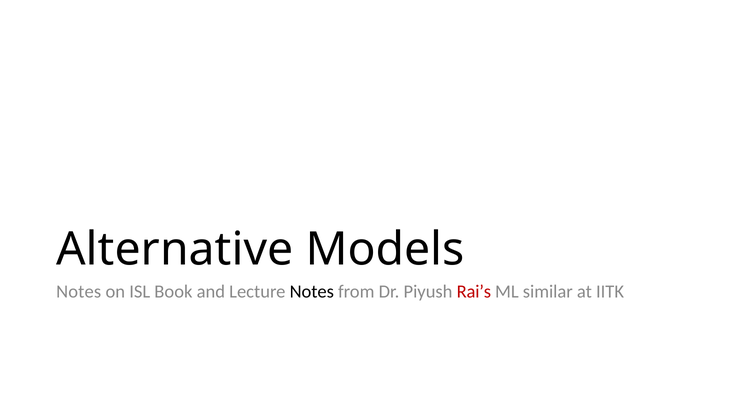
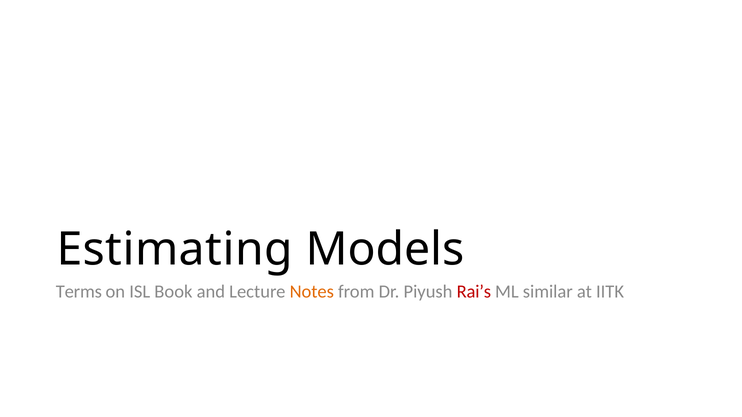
Alternative: Alternative -> Estimating
Notes at (79, 292): Notes -> Terms
Notes at (312, 292) colour: black -> orange
